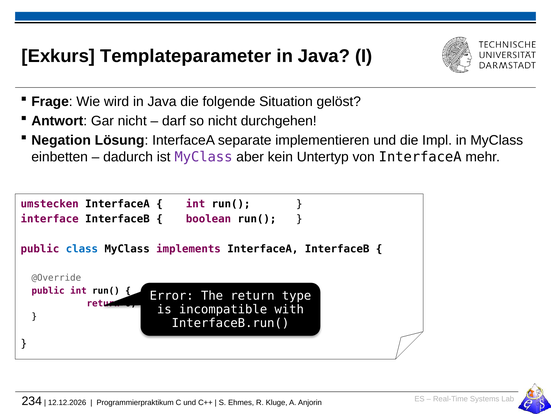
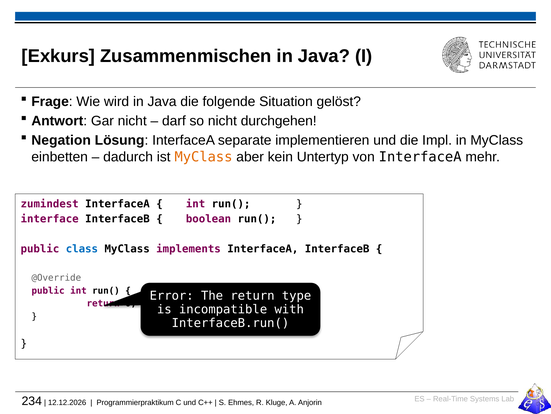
Templateparameter: Templateparameter -> Zusammenmischen
MyClass at (204, 157) colour: purple -> orange
umstecken: umstecken -> zumindest
